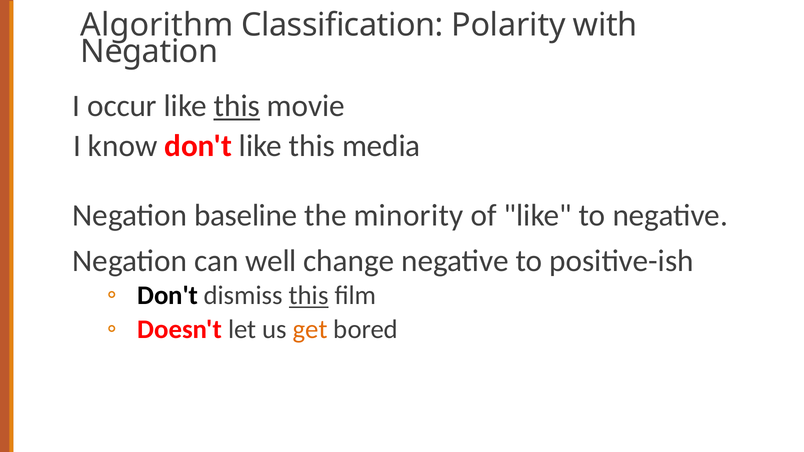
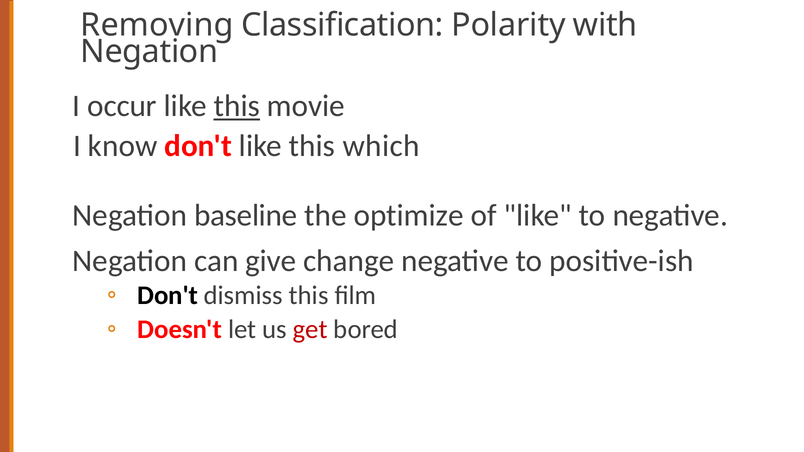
Algorithm: Algorithm -> Removing
media: media -> which
minority: minority -> optimize
well: well -> give
this at (309, 296) underline: present -> none
get colour: orange -> red
